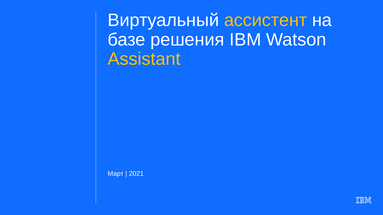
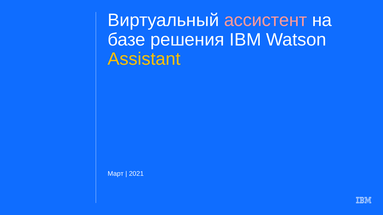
ассистент colour: yellow -> pink
